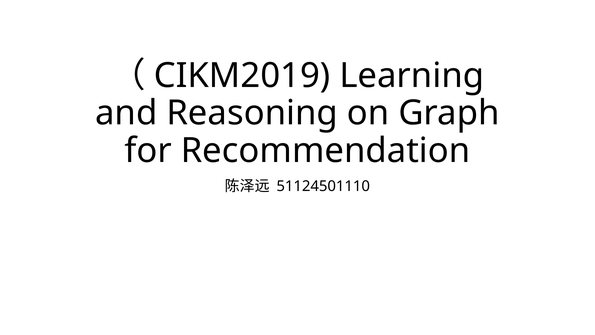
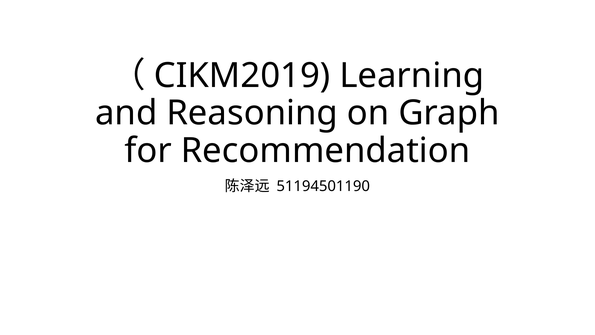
51124501110: 51124501110 -> 51194501190
